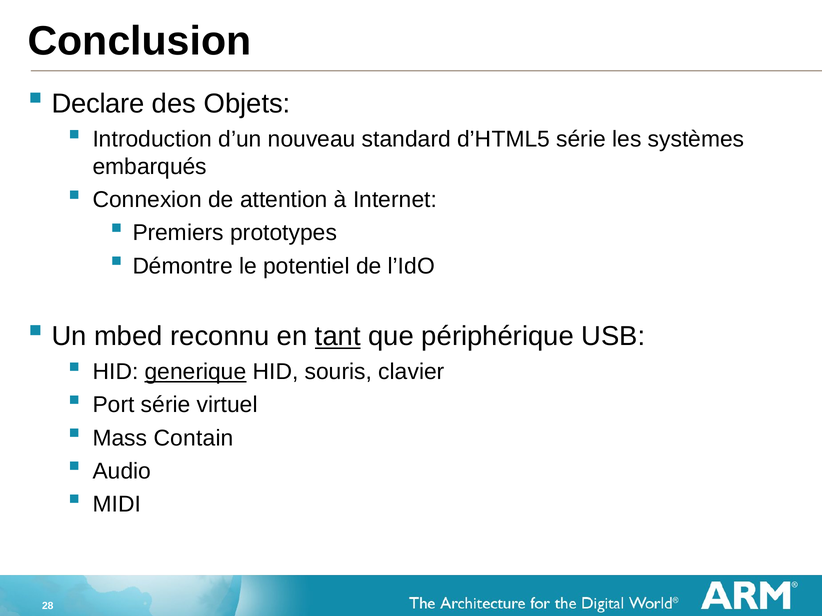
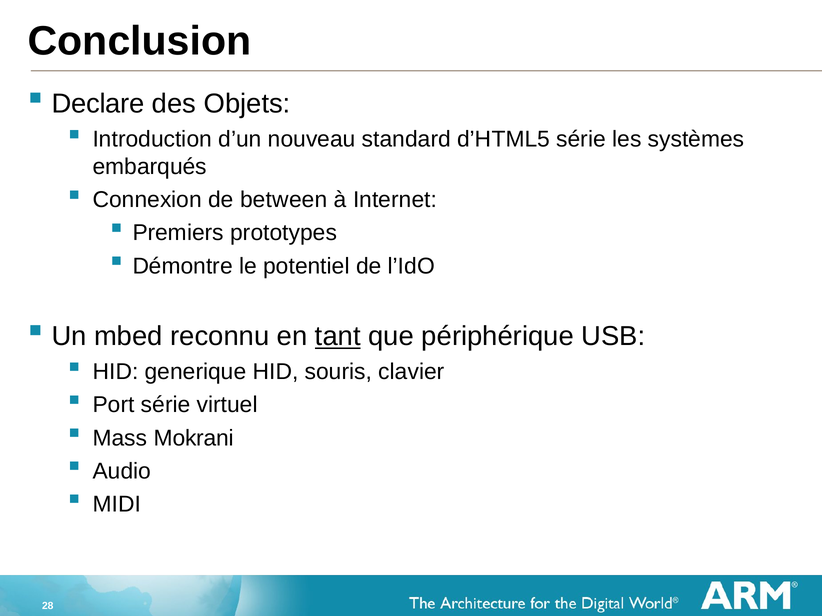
attention: attention -> between
generique underline: present -> none
Contain: Contain -> Mokrani
